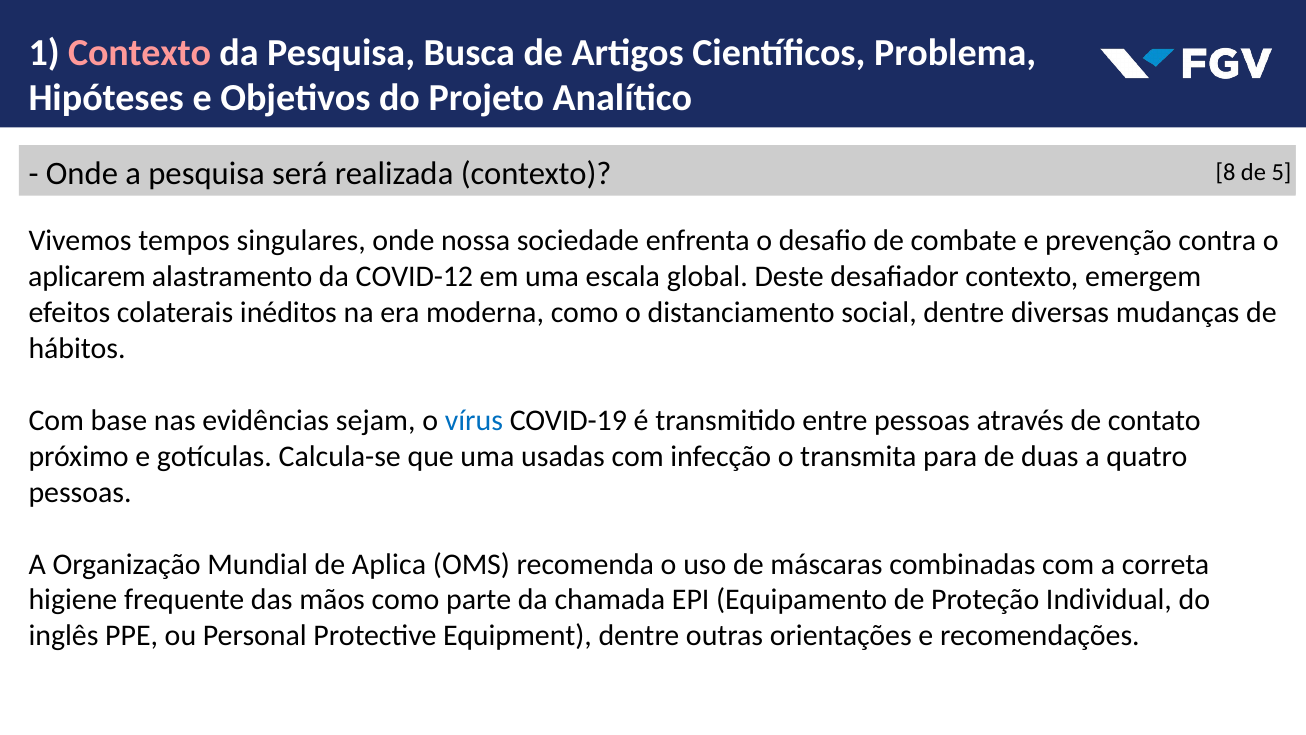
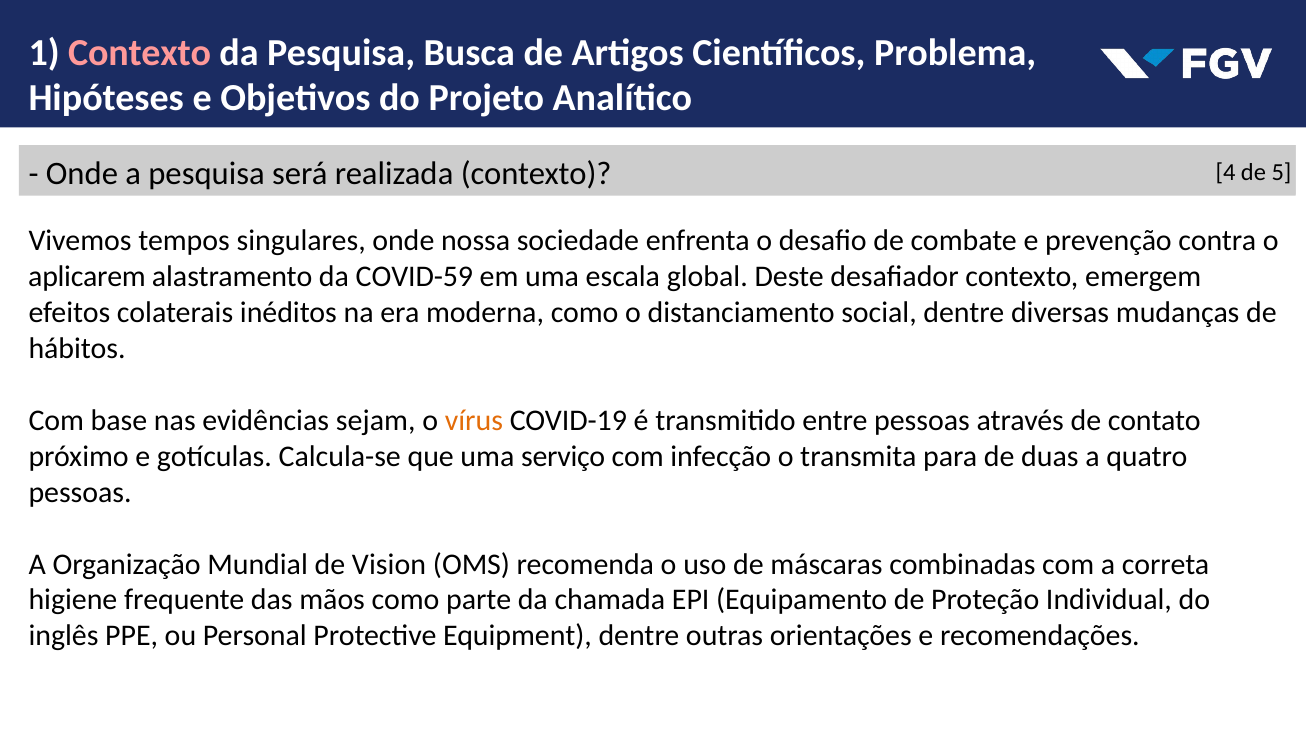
8: 8 -> 4
COVID-12: COVID-12 -> COVID-59
vírus colour: blue -> orange
usadas: usadas -> serviço
Aplica: Aplica -> Vision
